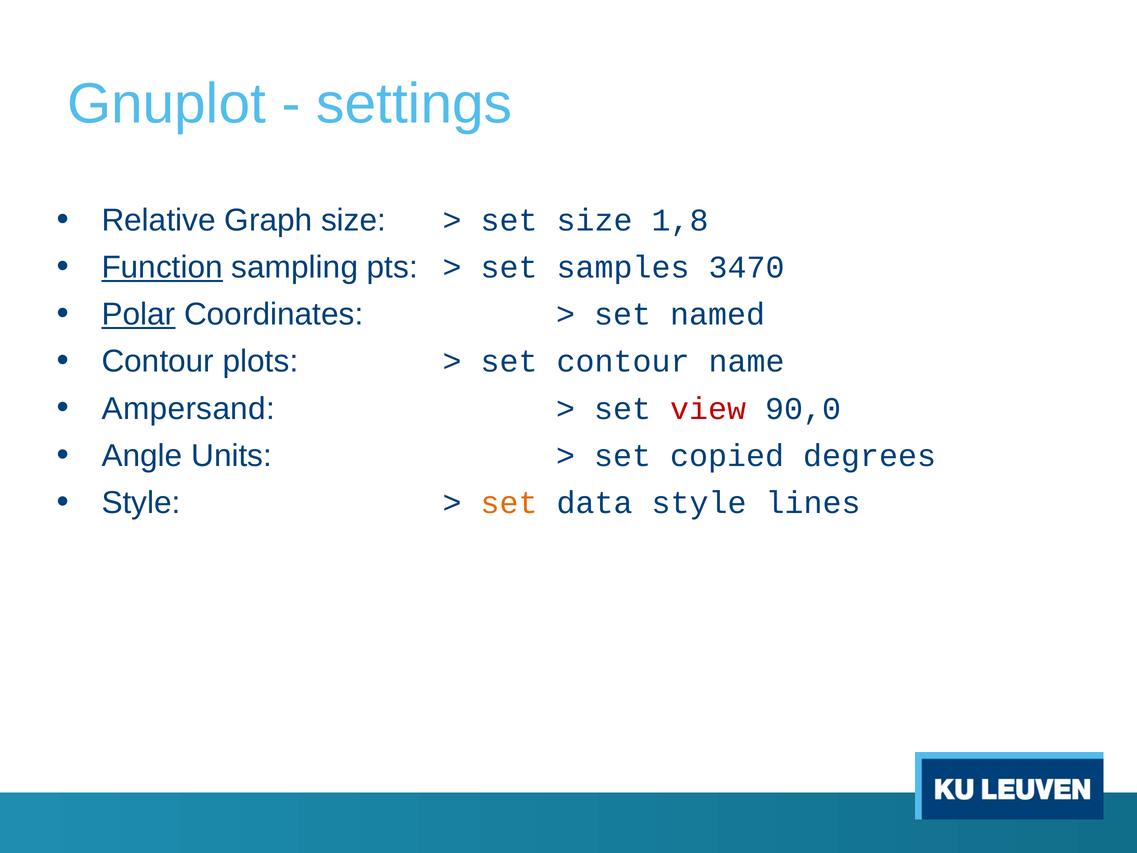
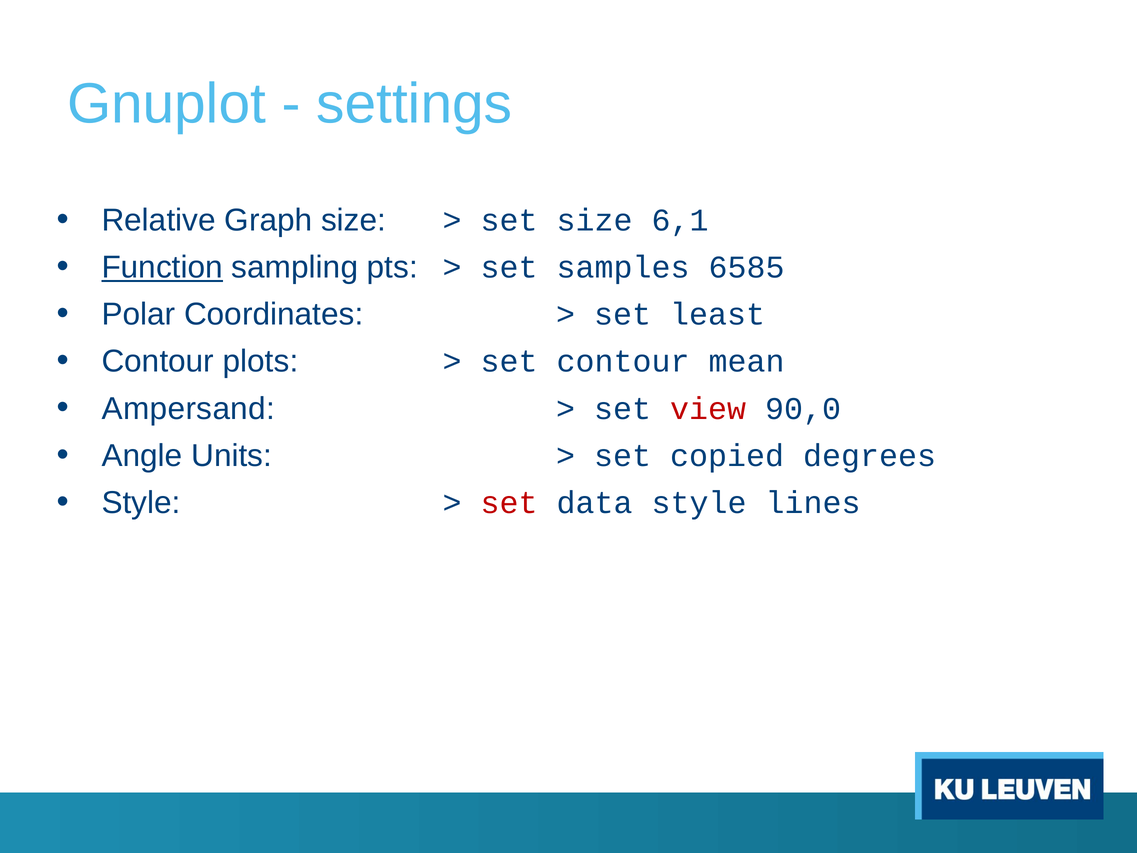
1,8: 1,8 -> 6,1
3470: 3470 -> 6585
Polar underline: present -> none
named: named -> least
name: name -> mean
set at (509, 503) colour: orange -> red
